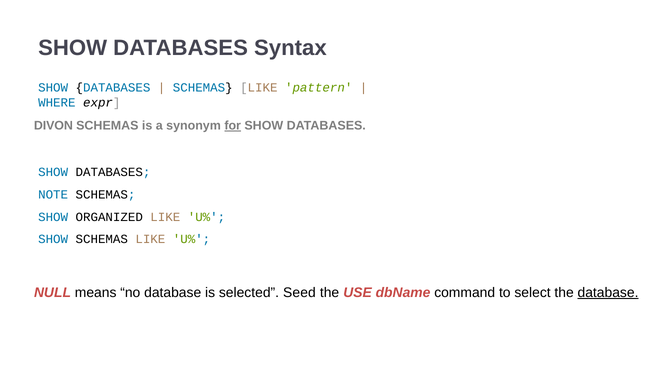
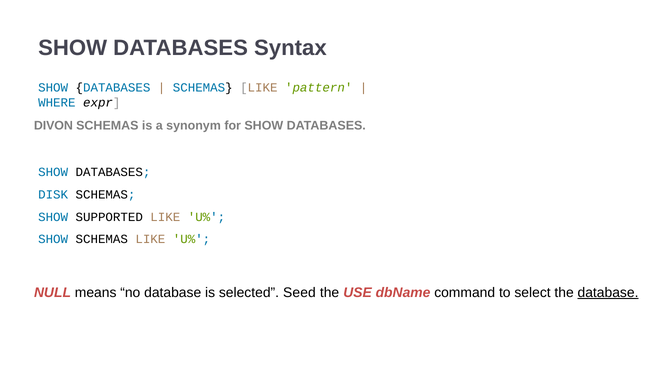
for underline: present -> none
NOTE: NOTE -> DISK
ORGANIZED: ORGANIZED -> SUPPORTED
